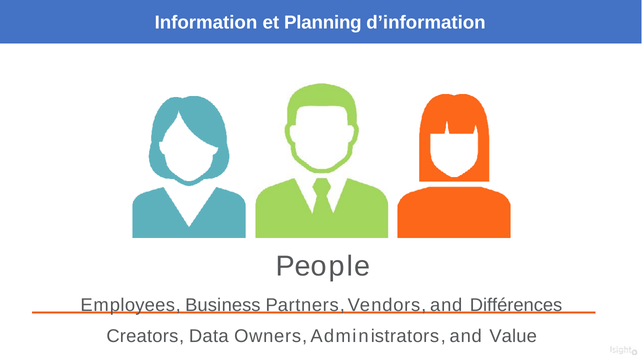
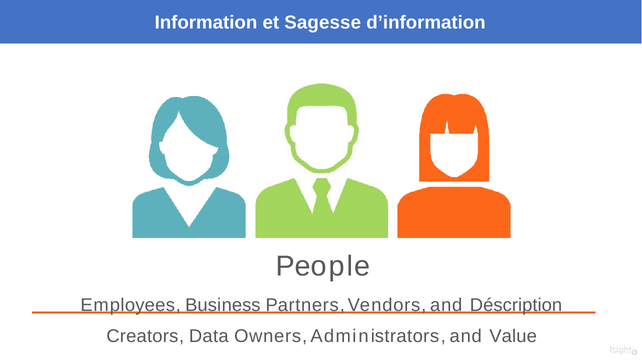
Planning: Planning -> Sagesse
Différences: Différences -> Déscription
